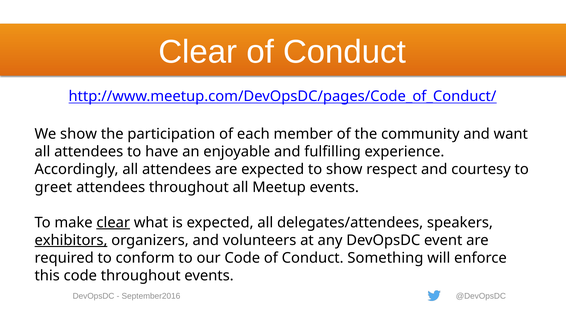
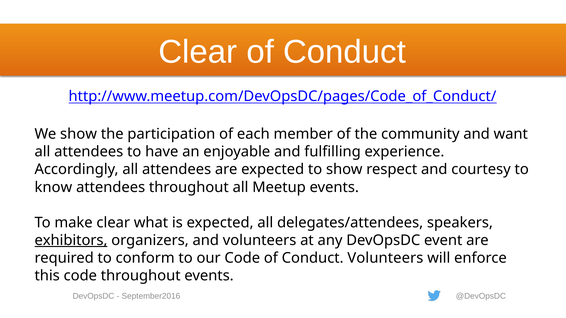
greet: greet -> know
clear at (113, 223) underline: present -> none
Conduct Something: Something -> Volunteers
